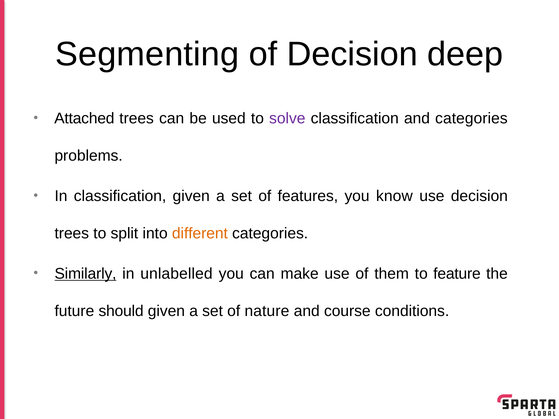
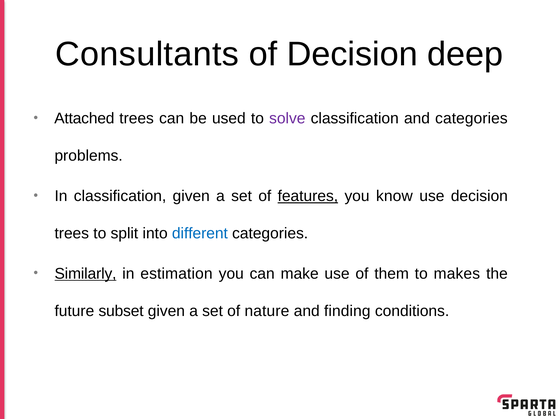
Segmenting: Segmenting -> Consultants
features underline: none -> present
different colour: orange -> blue
unlabelled: unlabelled -> estimation
feature: feature -> makes
should: should -> subset
course: course -> finding
